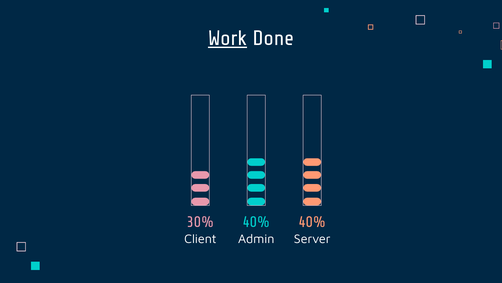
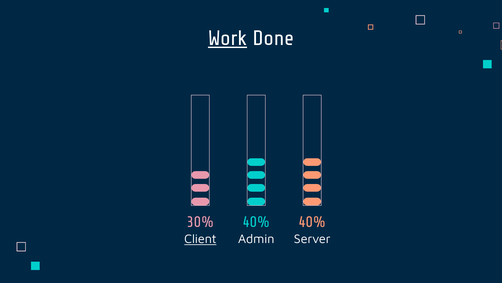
Client underline: none -> present
